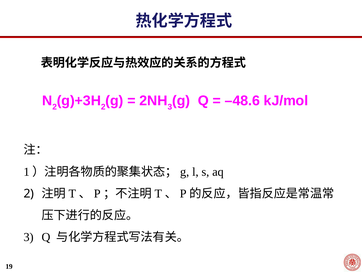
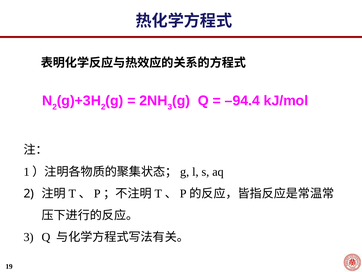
–48.6: –48.6 -> –94.4
